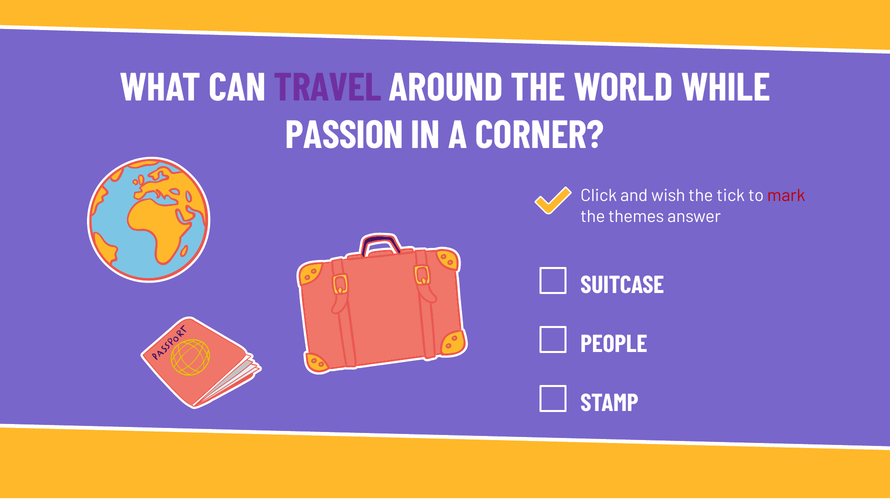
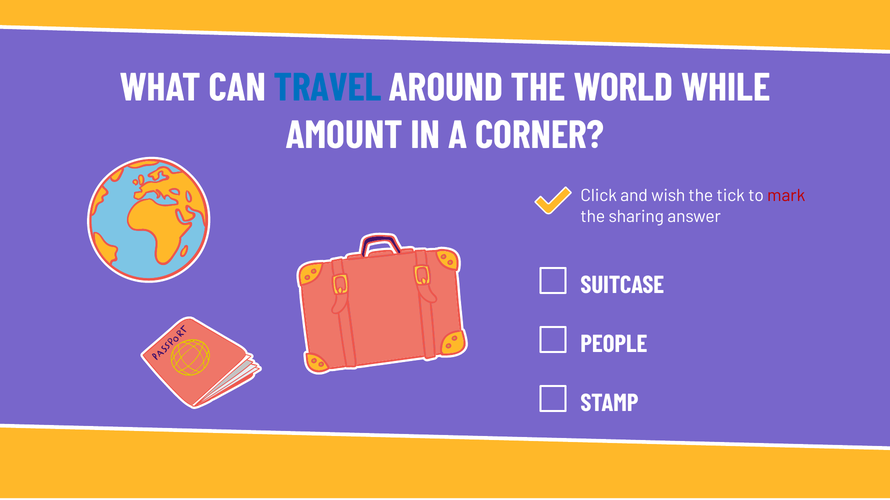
TRAVEL colour: purple -> blue
PASSION: PASSION -> AMOUNT
themes: themes -> sharing
